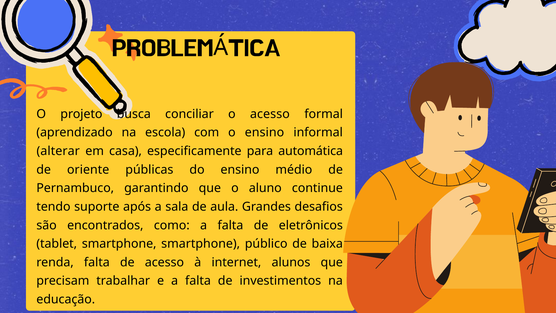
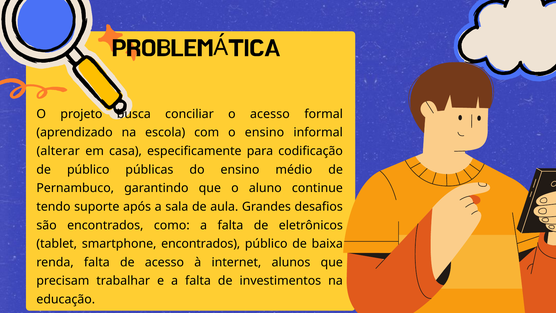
automática: automática -> codificação
de oriente: oriente -> público
smartphone smartphone: smartphone -> encontrados
